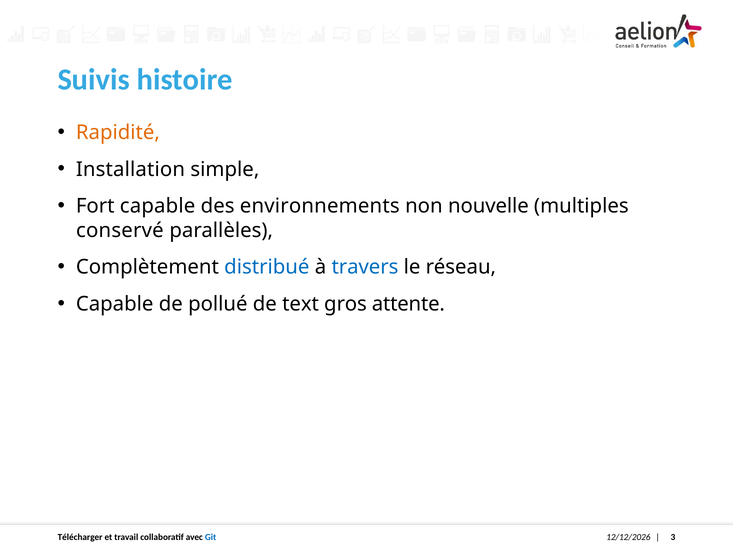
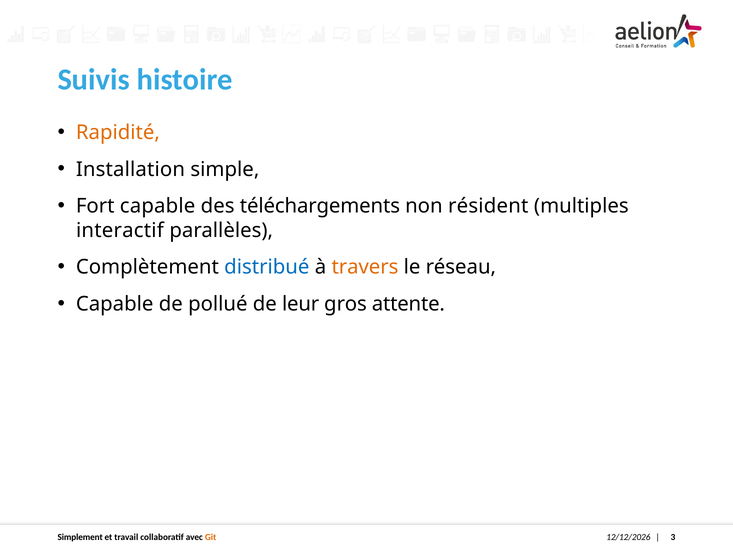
environnements: environnements -> téléchargements
nouvelle: nouvelle -> résident
conservé: conservé -> interactif
travers colour: blue -> orange
text: text -> leur
Télécharger: Télécharger -> Simplement
Git colour: blue -> orange
